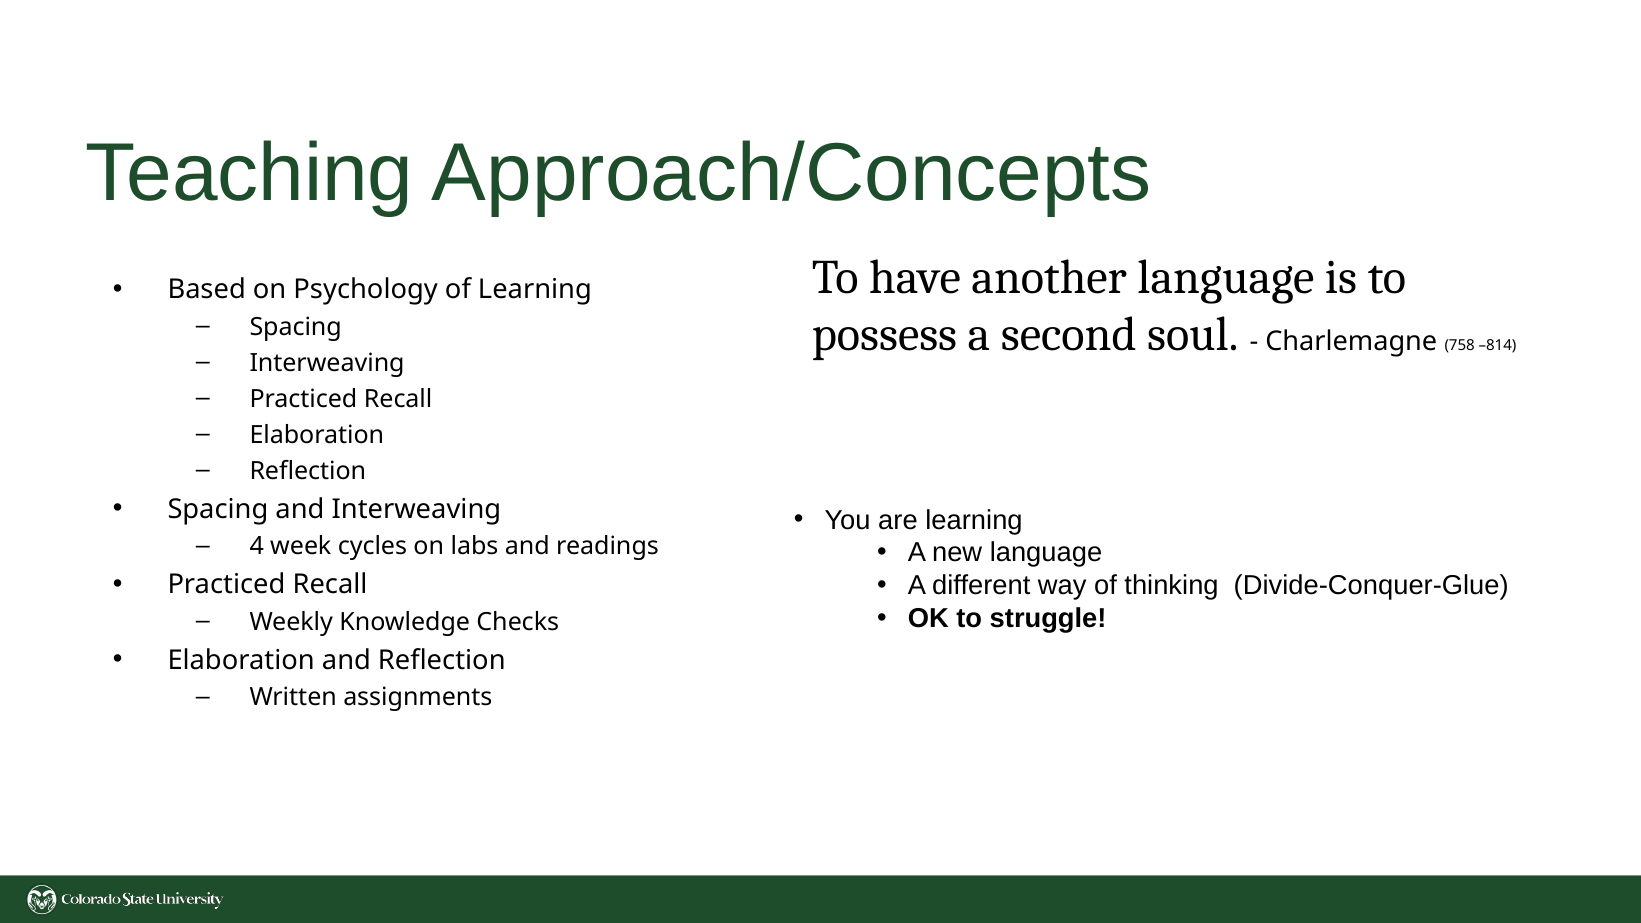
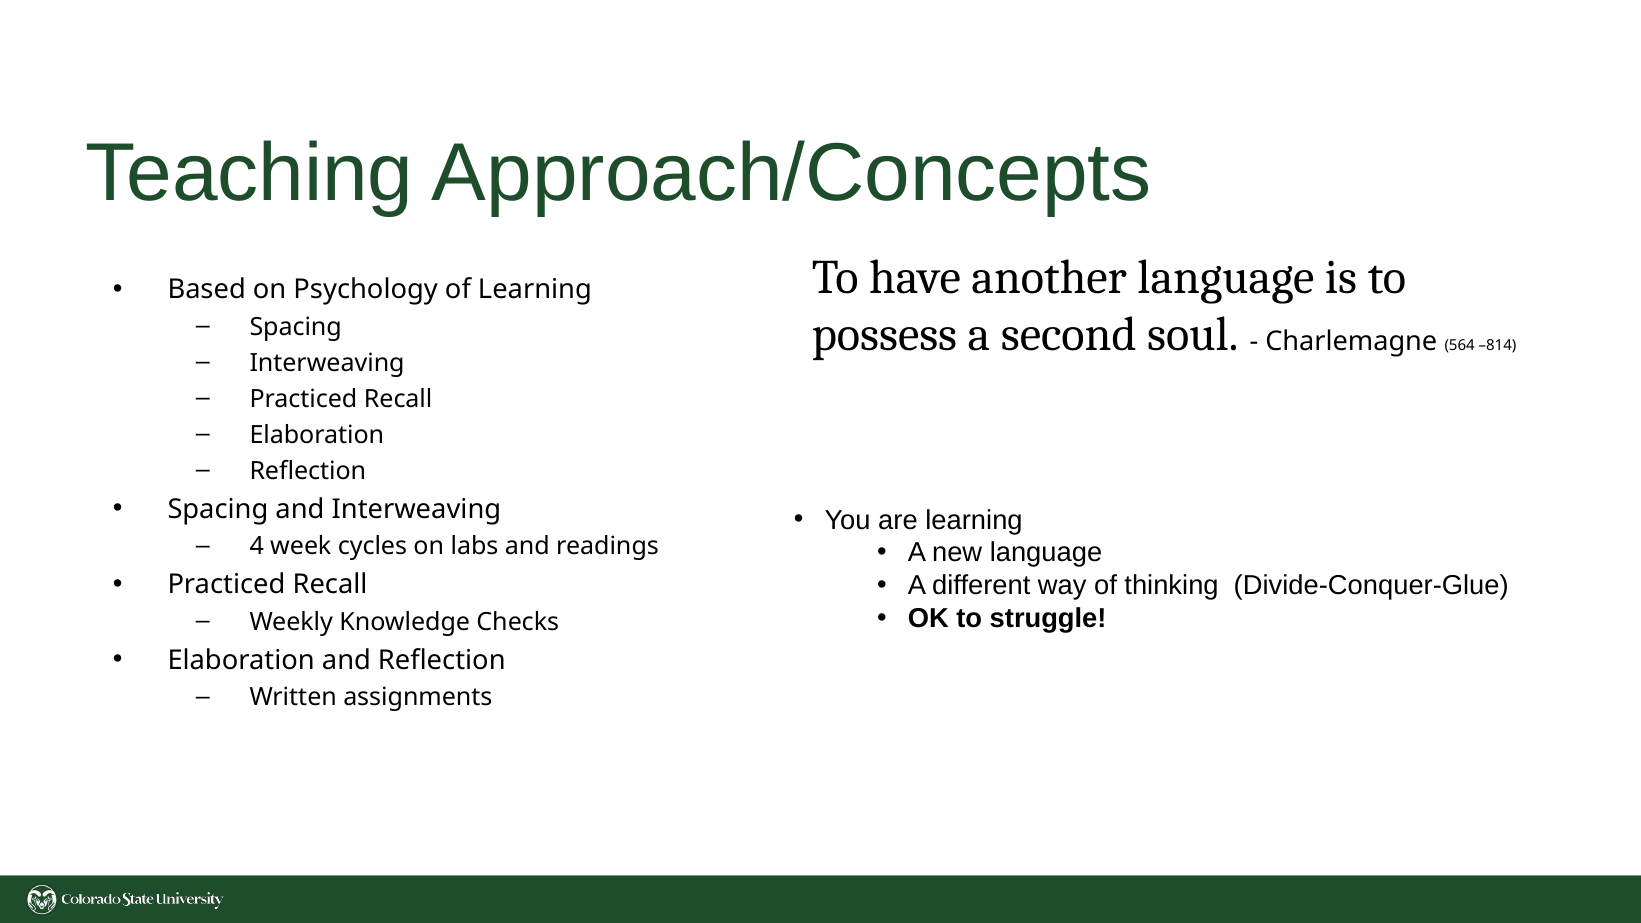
758: 758 -> 564
